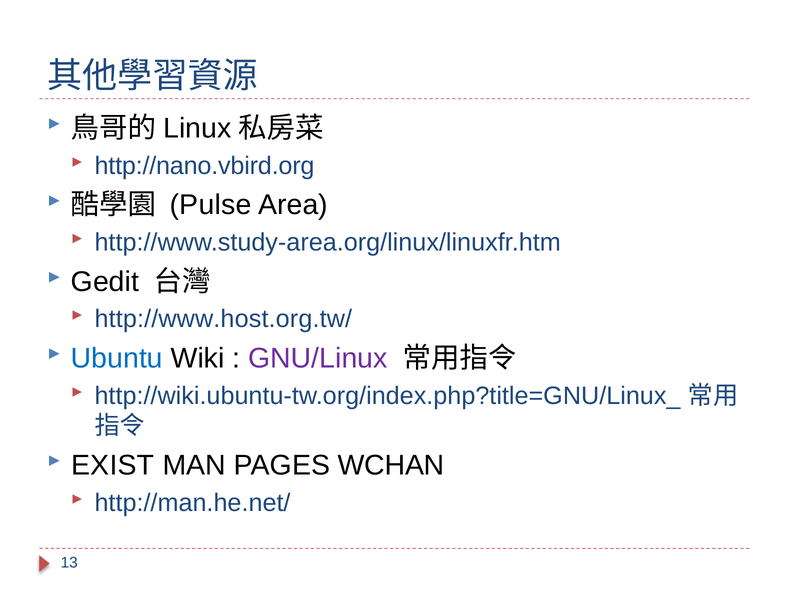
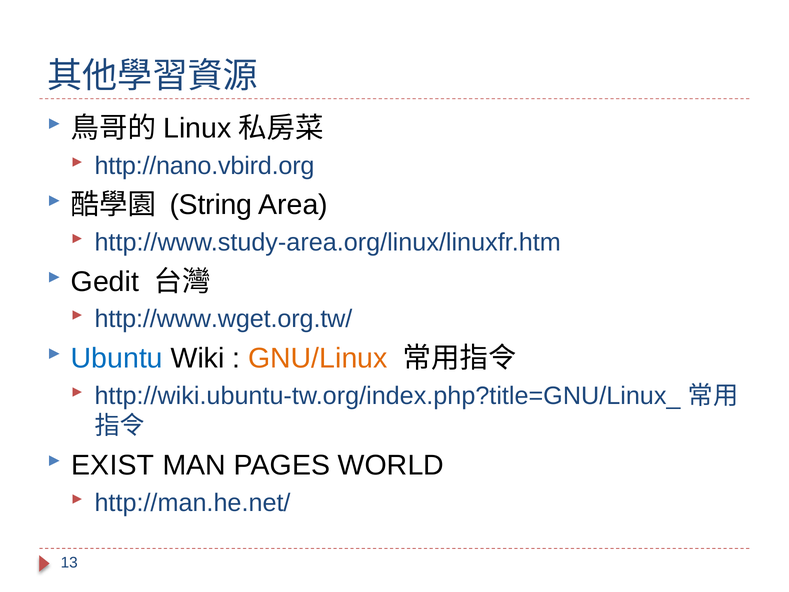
Pulse: Pulse -> String
http://www.host.org.tw/: http://www.host.org.tw/ -> http://www.wget.org.tw/
GNU/Linux colour: purple -> orange
WCHAN: WCHAN -> WORLD
